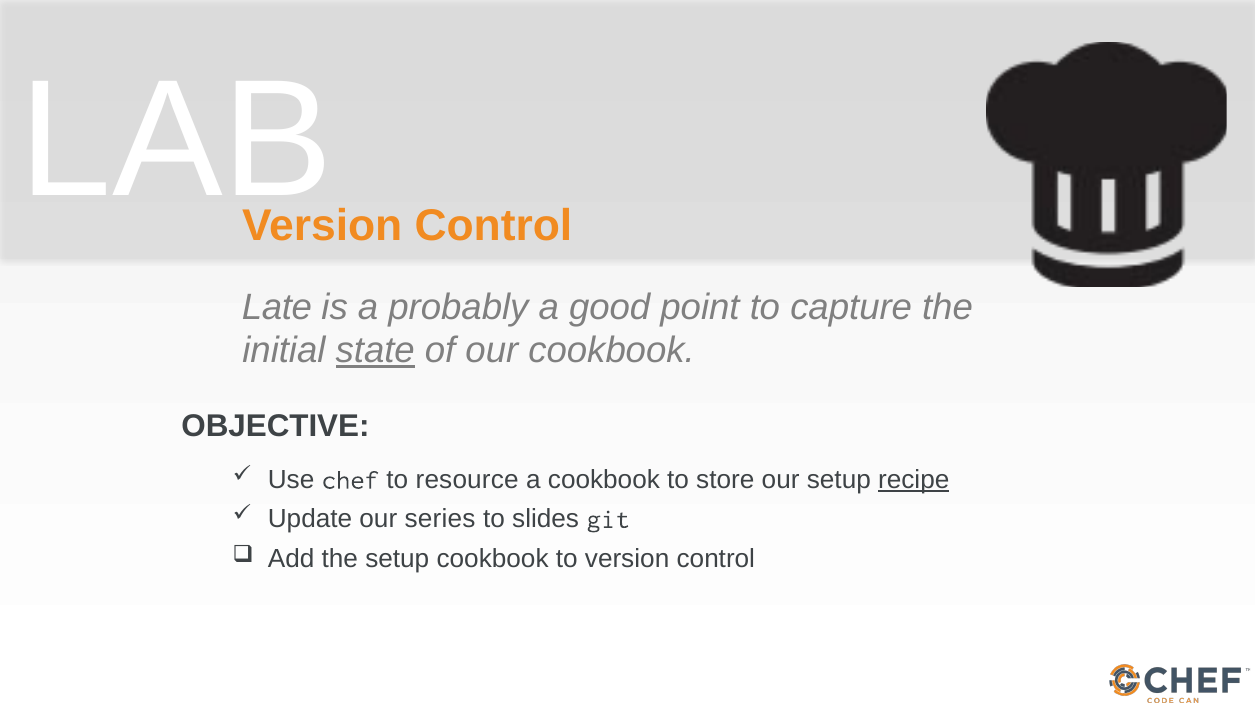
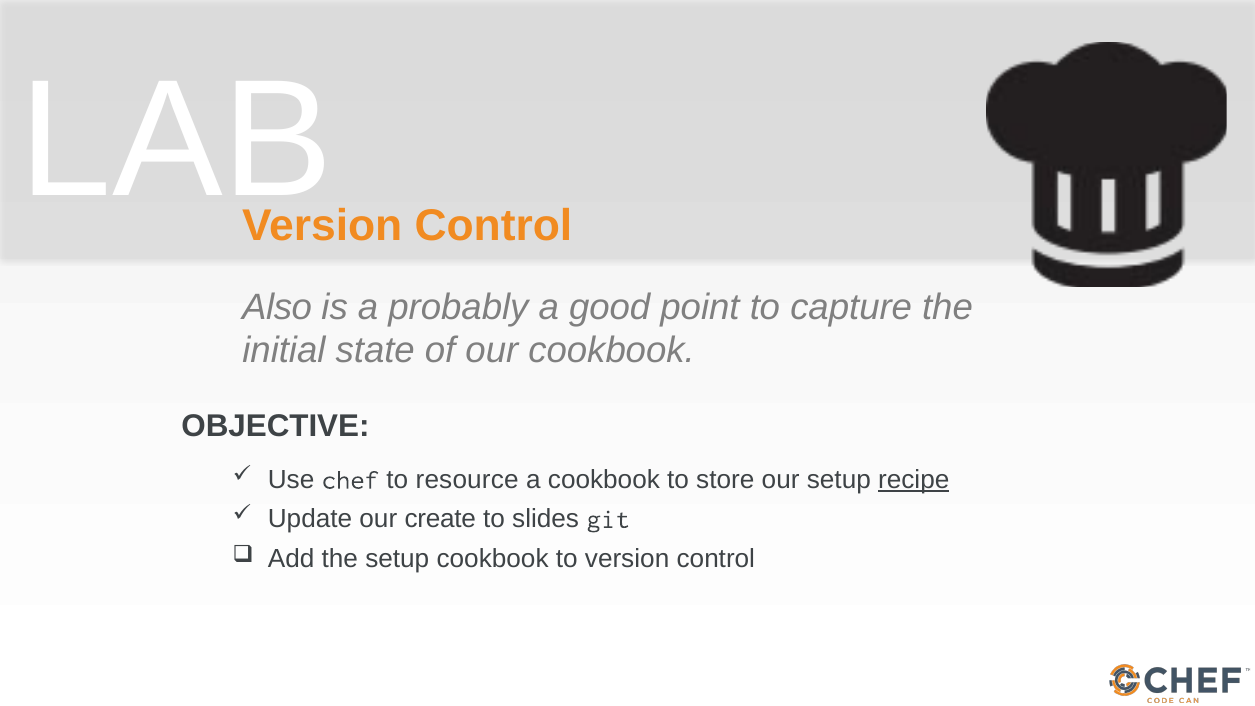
Late: Late -> Also
state underline: present -> none
series: series -> create
